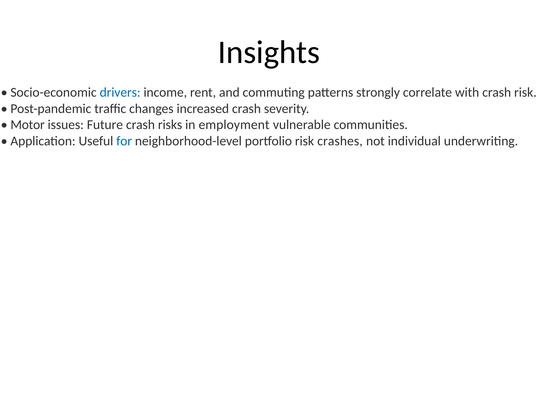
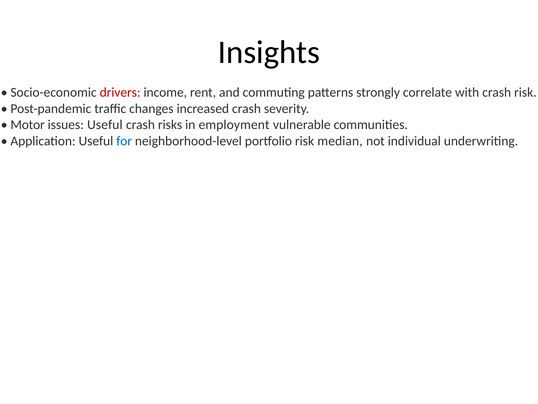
drivers colour: blue -> red
issues Future: Future -> Useful
crashes: crashes -> median
